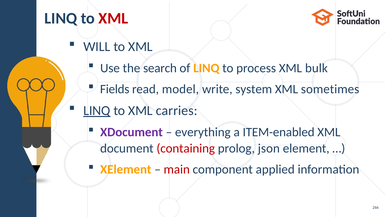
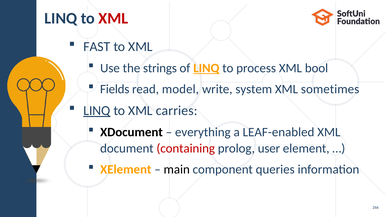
WILL: WILL -> FAST
search: search -> strings
LINQ at (206, 68) underline: none -> present
bulk: bulk -> bool
XDocument colour: purple -> black
ITEM-enabled: ITEM-enabled -> LEAF-enabled
json: json -> user
main colour: red -> black
applied: applied -> queries
